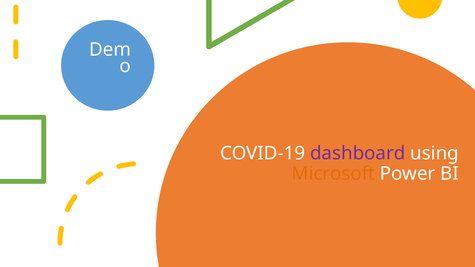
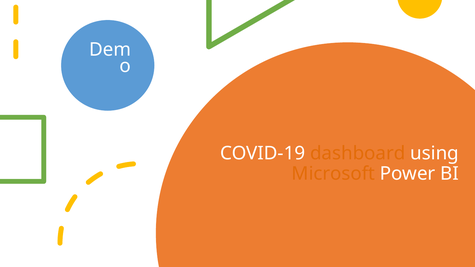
dashboard colour: purple -> orange
